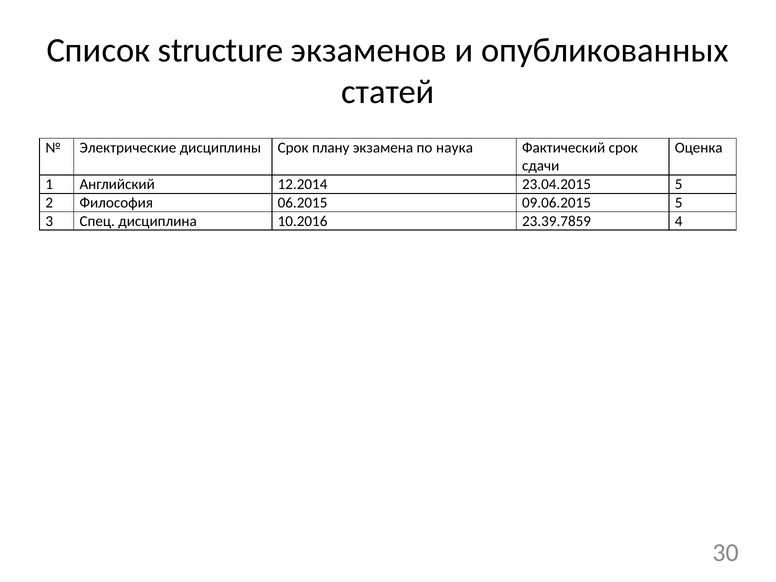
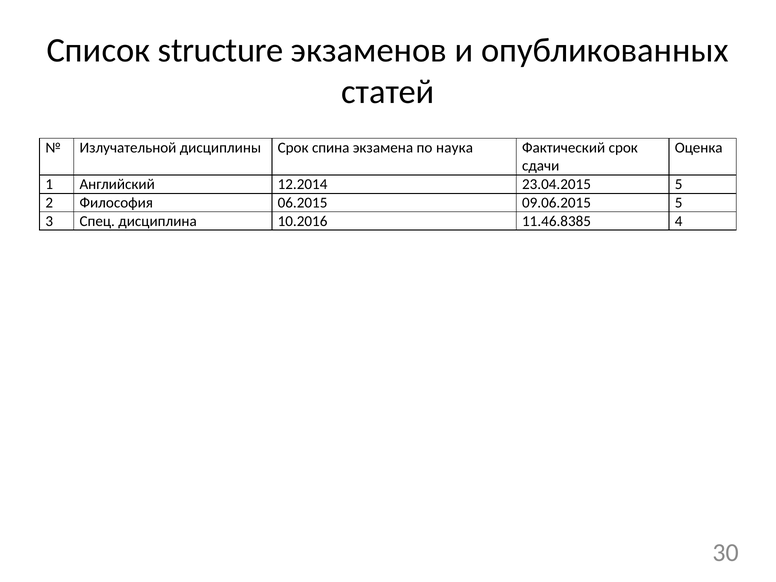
Электрические: Электрические -> Излучательной
плану: плану -> спина
23.39.7859: 23.39.7859 -> 11.46.8385
